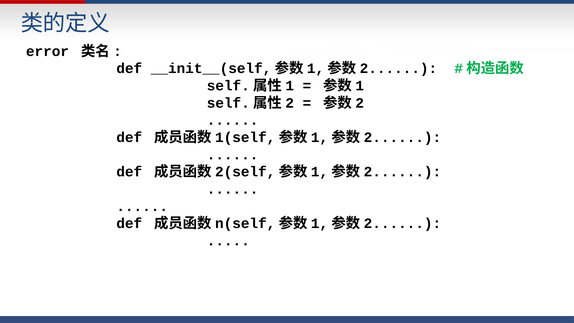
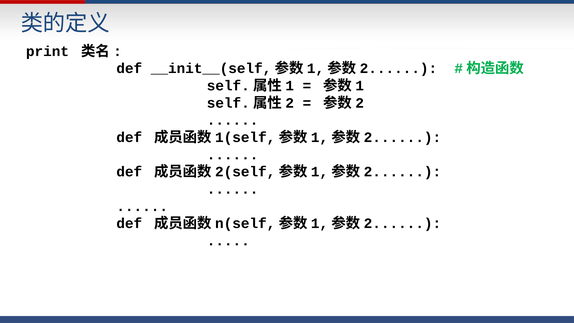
error: error -> print
